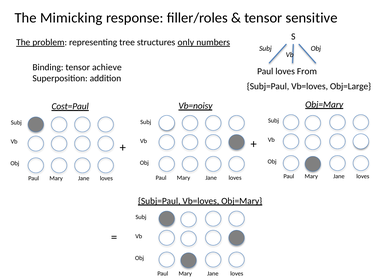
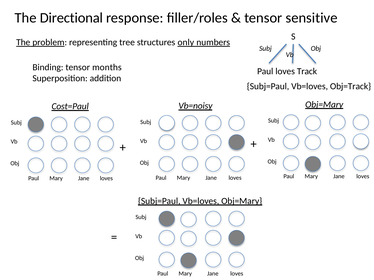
Mimicking: Mimicking -> Directional
achieve: achieve -> months
From: From -> Track
Obj=Large: Obj=Large -> Obj=Track
